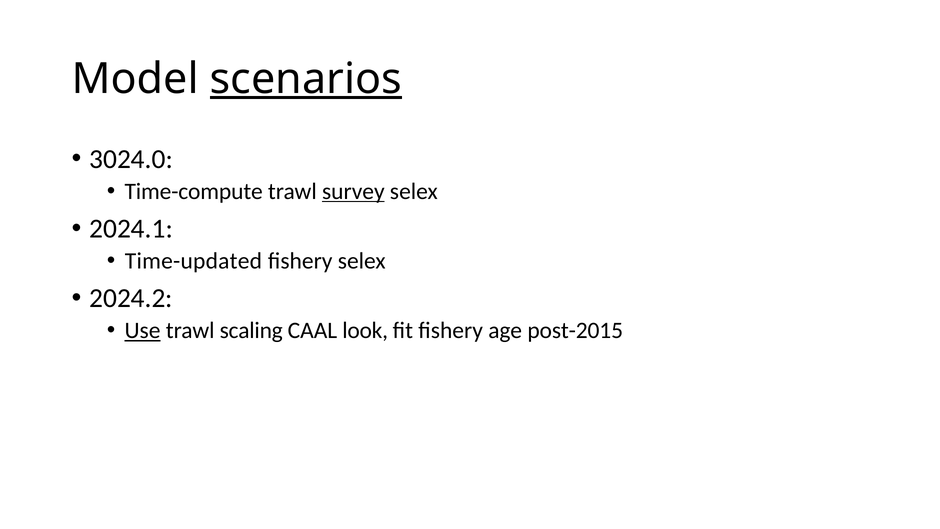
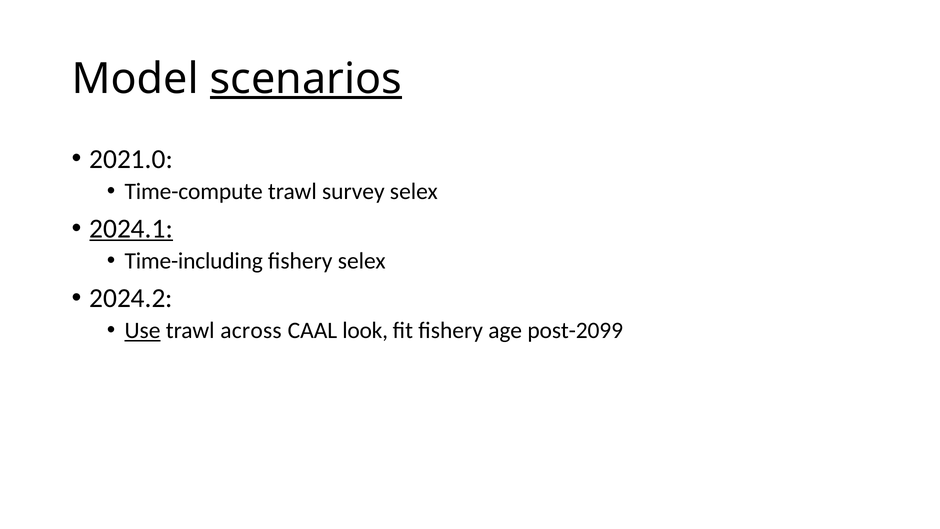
3024.0: 3024.0 -> 2021.0
survey underline: present -> none
2024.1 underline: none -> present
Time-updated: Time-updated -> Time-including
scaling: scaling -> across
post-2015: post-2015 -> post-2099
